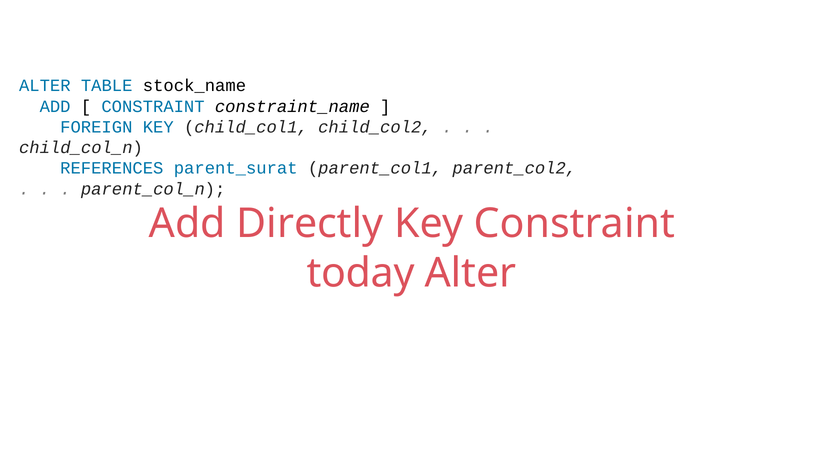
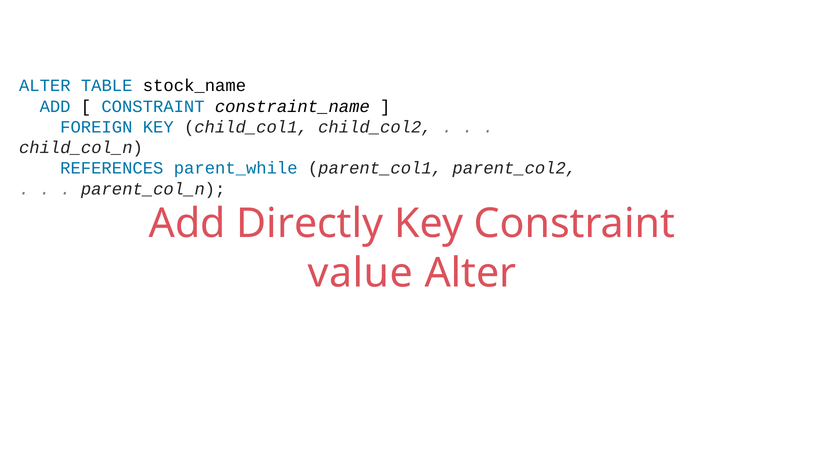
parent_surat: parent_surat -> parent_while
today: today -> value
